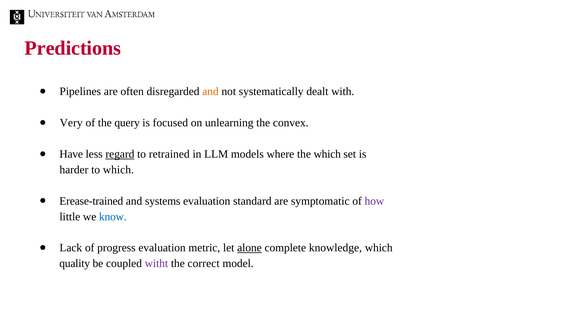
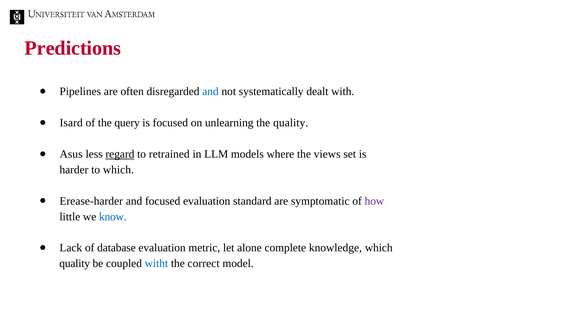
and at (210, 91) colour: orange -> blue
Very: Very -> Isard
the convex: convex -> quality
Have: Have -> Asus
the which: which -> views
Erease-trained: Erease-trained -> Erease-harder
and systems: systems -> focused
progress: progress -> database
alone underline: present -> none
witht colour: purple -> blue
